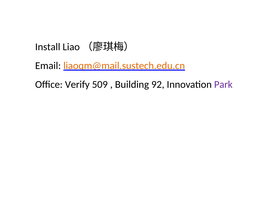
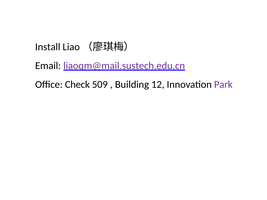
liaoqm@mail.sustech.edu.cn colour: orange -> purple
Verify: Verify -> Check
92: 92 -> 12
